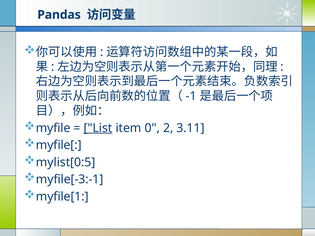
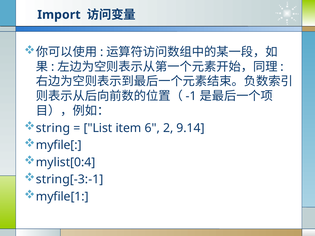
Pandas: Pandas -> Import
myfile: myfile -> string
List underline: present -> none
0: 0 -> 6
3.11: 3.11 -> 9.14
mylist[0:5: mylist[0:5 -> mylist[0:4
myfile[-3:-1: myfile[-3:-1 -> string[-3:-1
